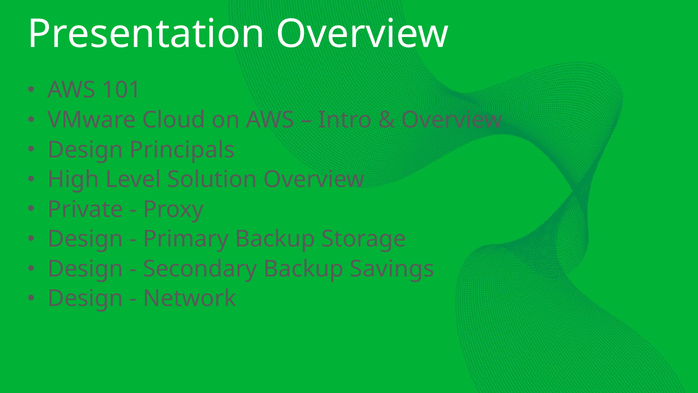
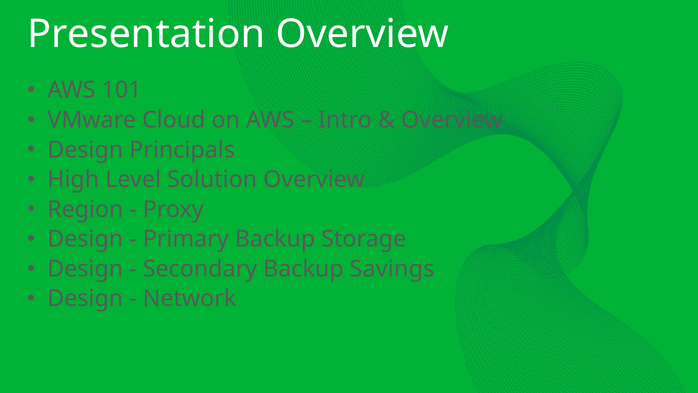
Private: Private -> Region
